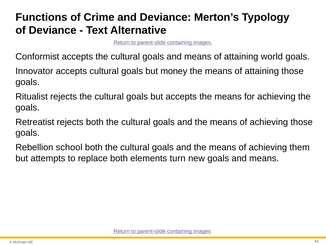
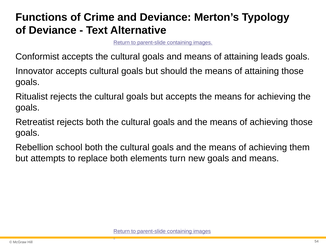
world: world -> leads
money: money -> should
